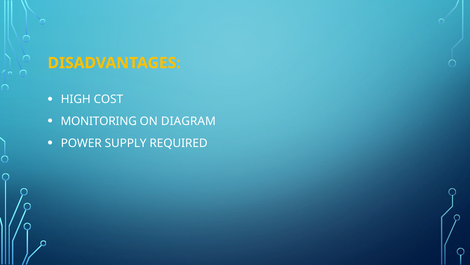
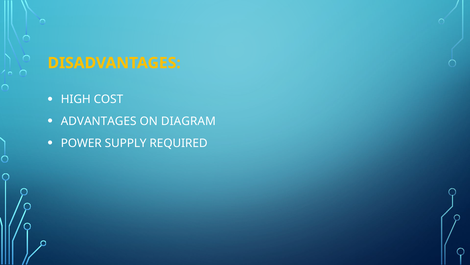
MONITORING: MONITORING -> ADVANTAGES
